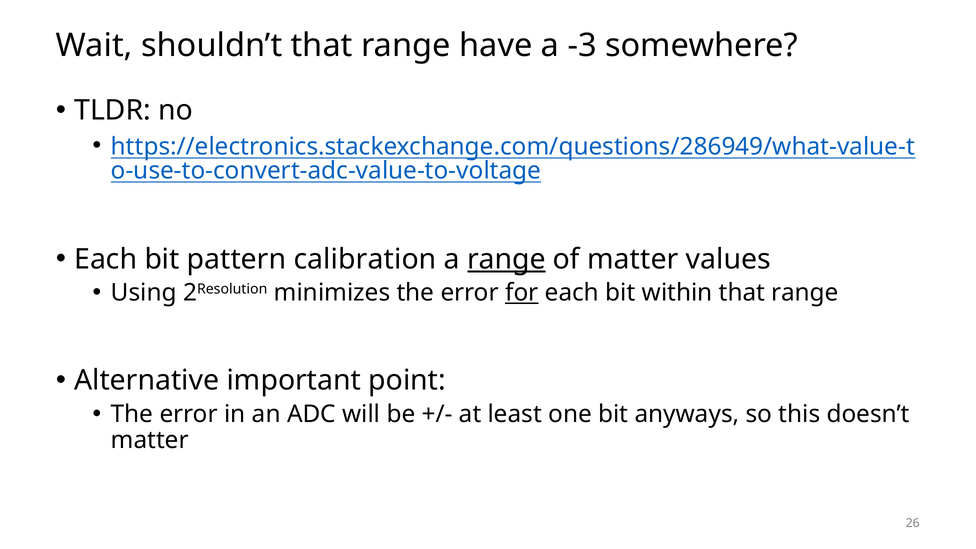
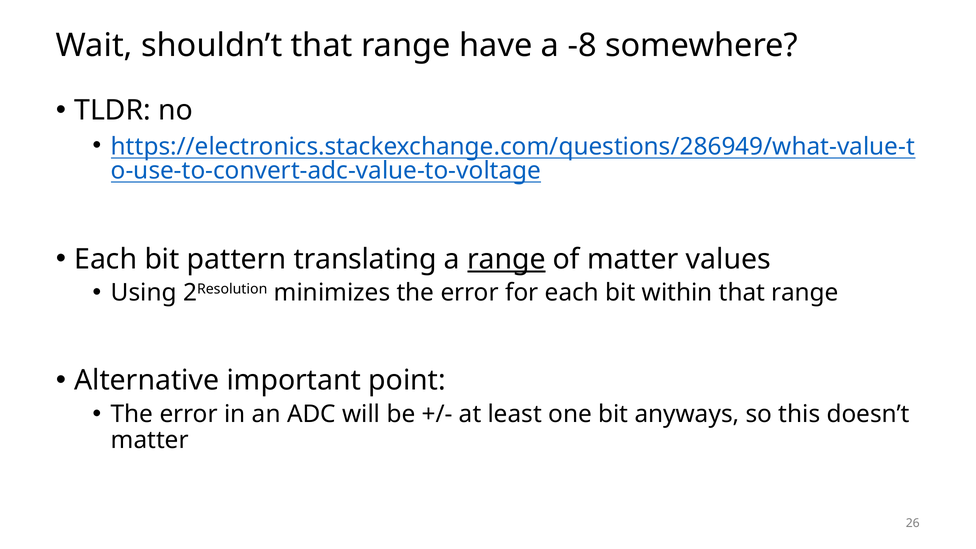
-3: -3 -> -8
calibration: calibration -> translating
for underline: present -> none
